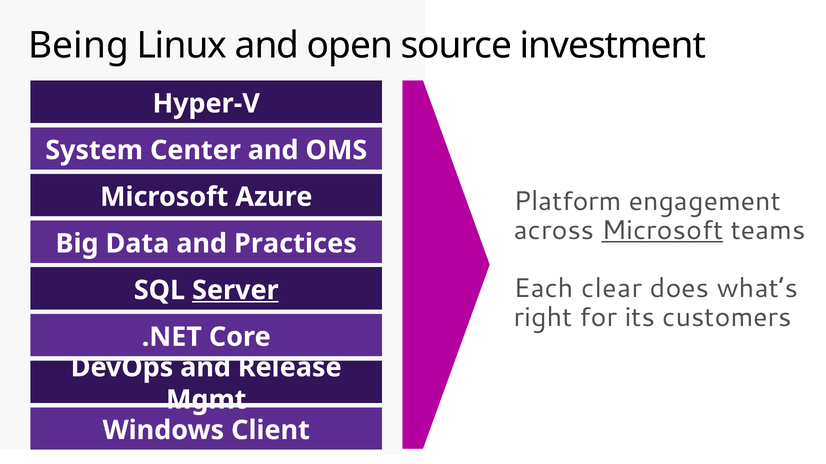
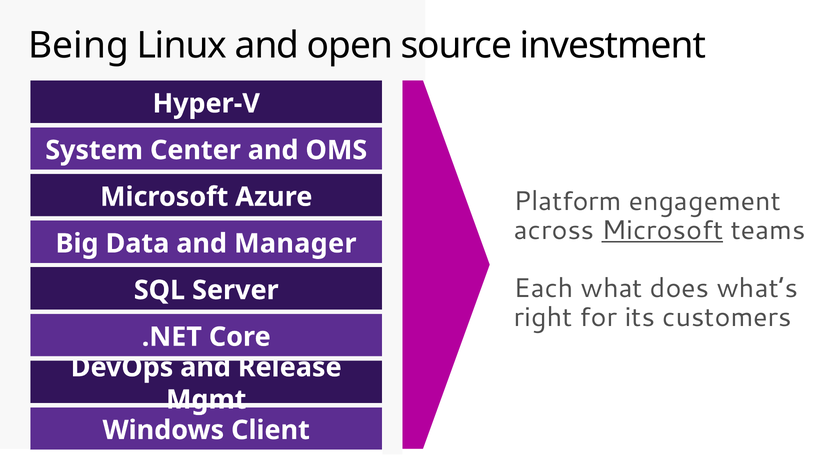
Practices: Practices -> Manager
clear: clear -> what
Server underline: present -> none
